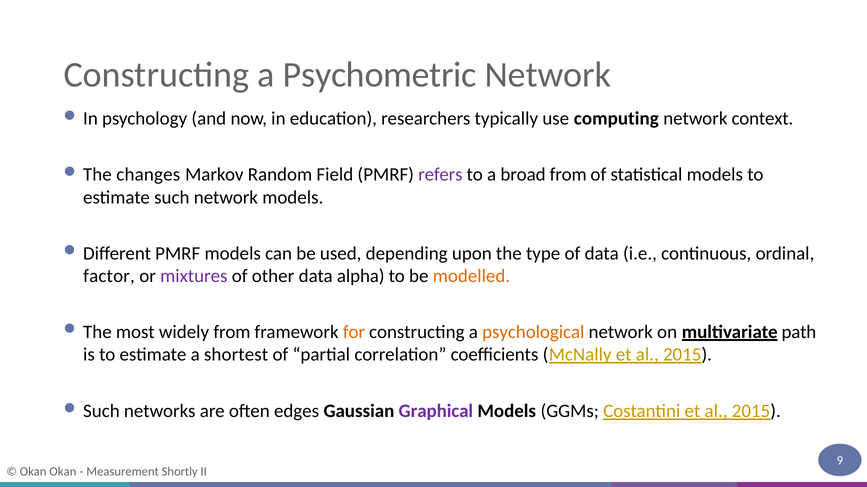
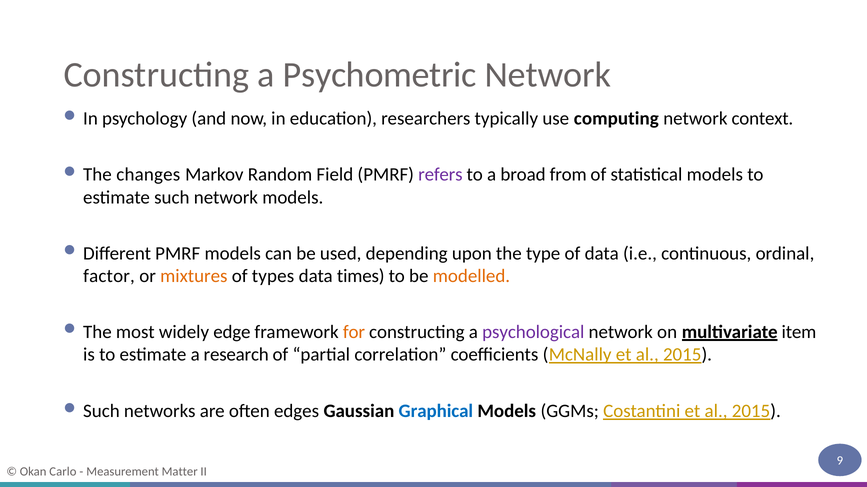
mixtures colour: purple -> orange
other: other -> types
alpha: alpha -> times
widely from: from -> edge
psychological colour: orange -> purple
path: path -> item
shortest: shortest -> research
Graphical colour: purple -> blue
Okan Okan: Okan -> Carlo
Shortly: Shortly -> Matter
